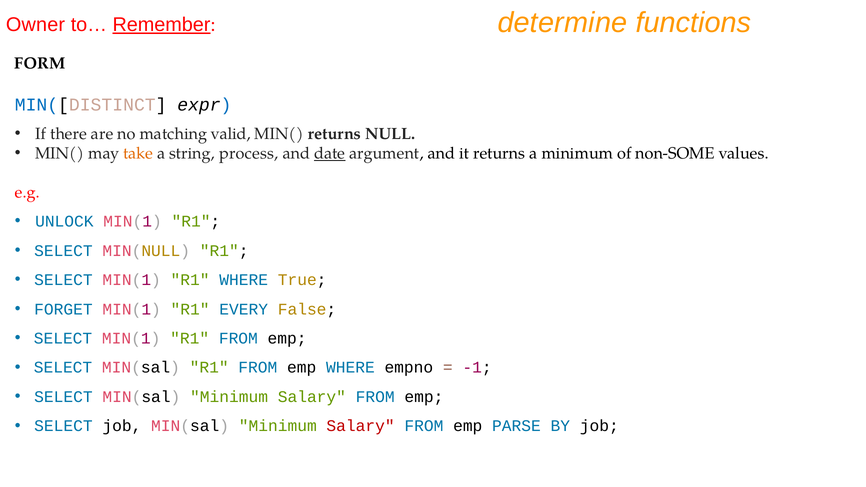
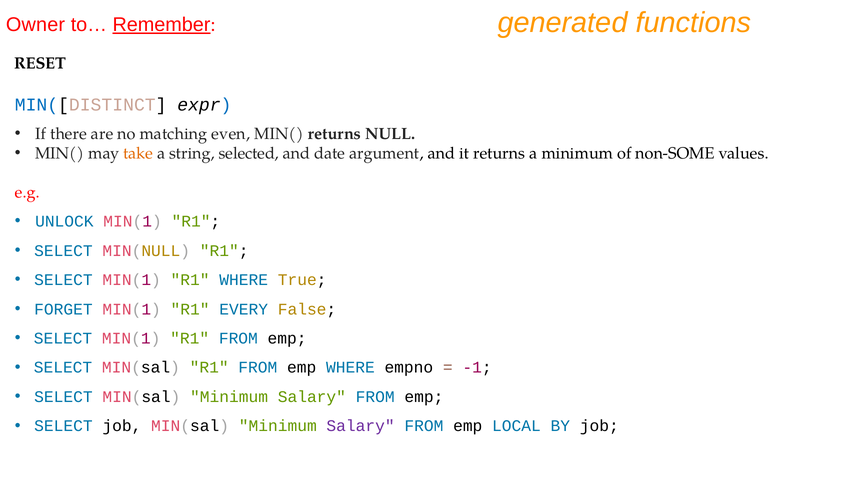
determine: determine -> generated
FORM: FORM -> RESET
valid: valid -> even
process: process -> selected
date underline: present -> none
Salary at (361, 426) colour: red -> purple
PARSE: PARSE -> LOCAL
